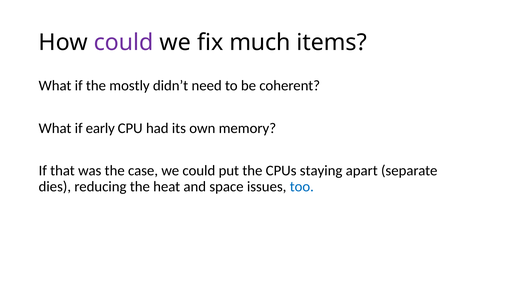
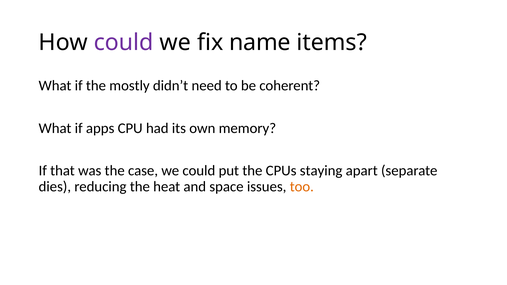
much: much -> name
early: early -> apps
too colour: blue -> orange
